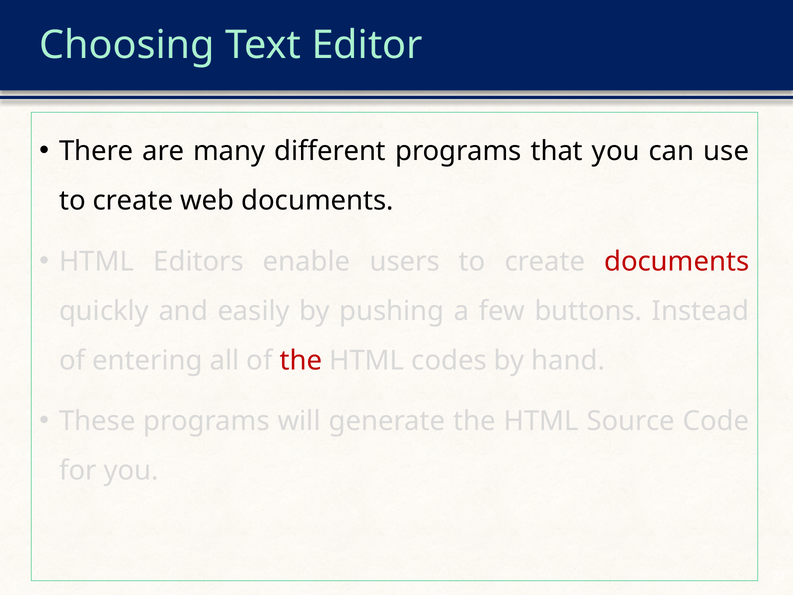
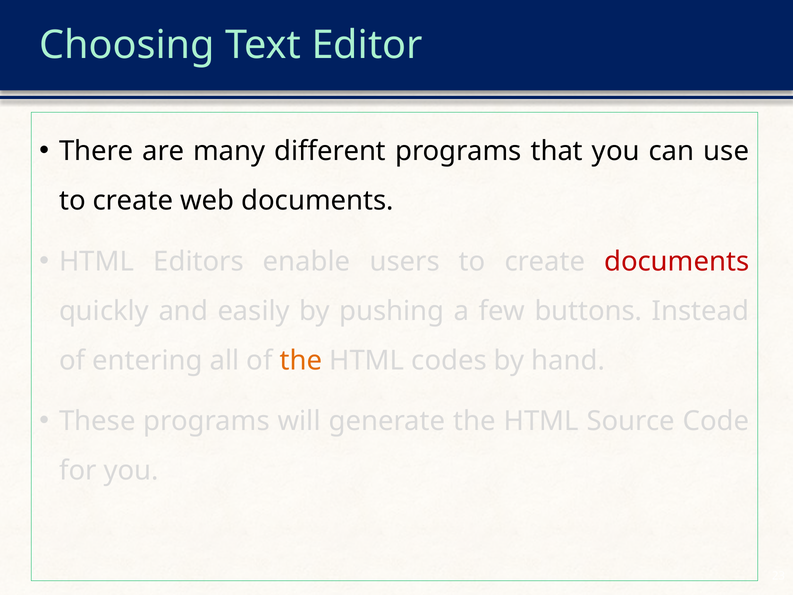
the at (301, 360) colour: red -> orange
